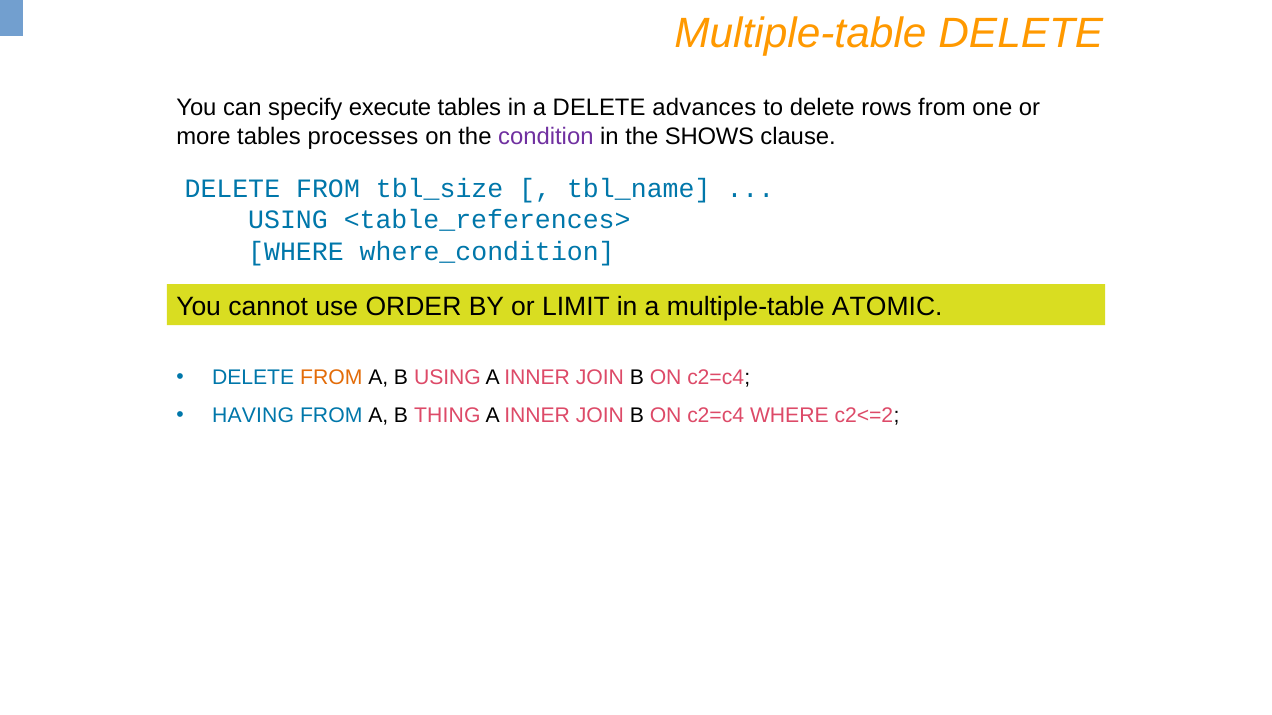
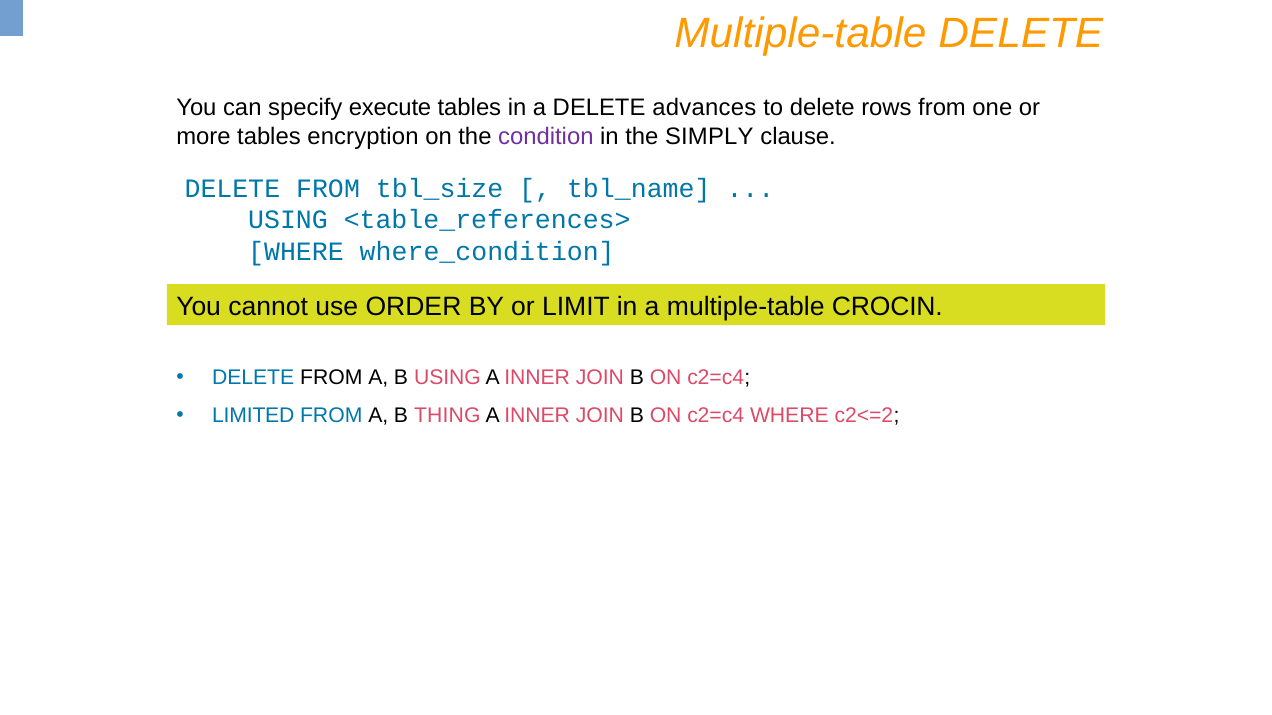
processes: processes -> encryption
SHOWS: SHOWS -> SIMPLY
ATOMIC: ATOMIC -> CROCIN
FROM at (331, 378) colour: orange -> black
HAVING: HAVING -> LIMITED
